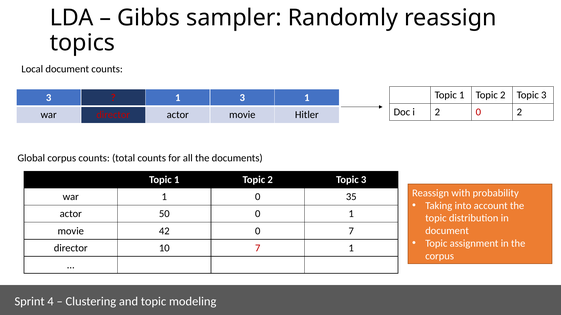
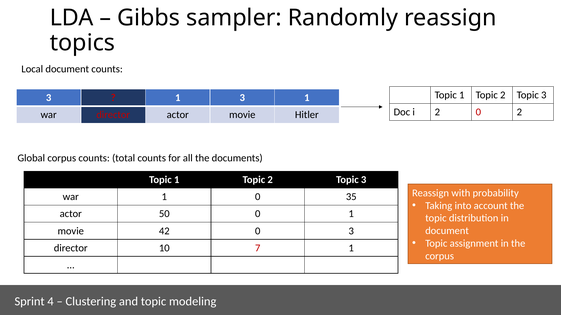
0 7: 7 -> 3
